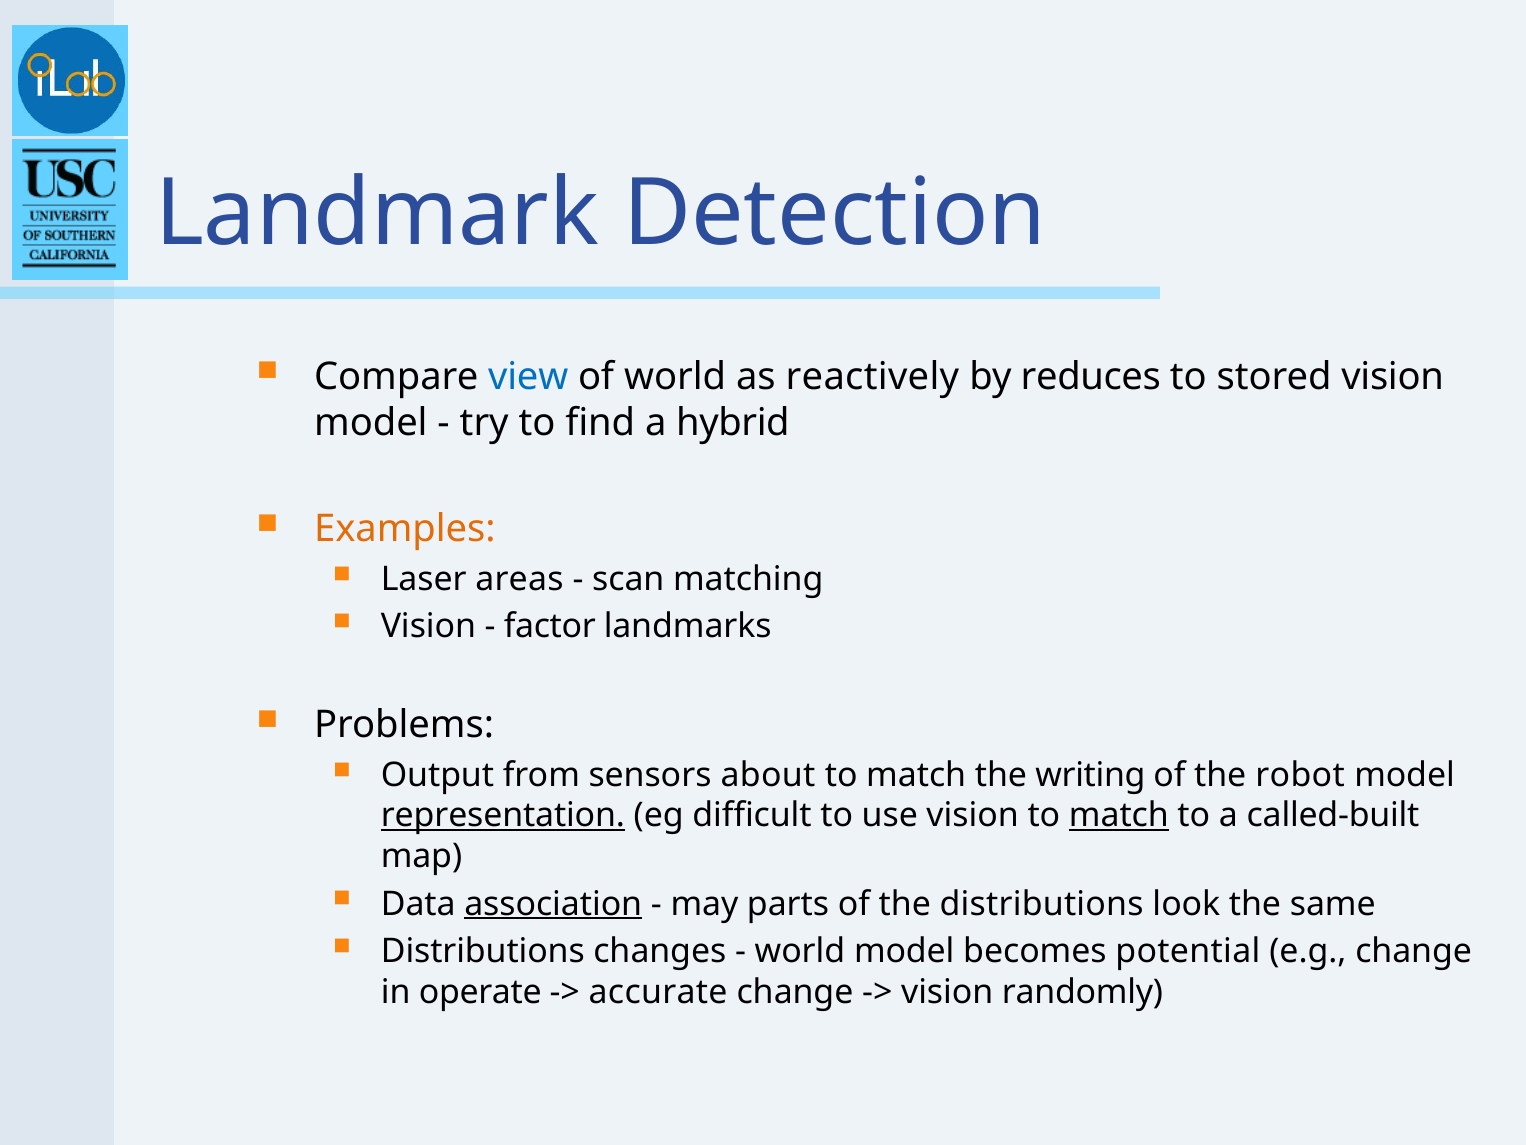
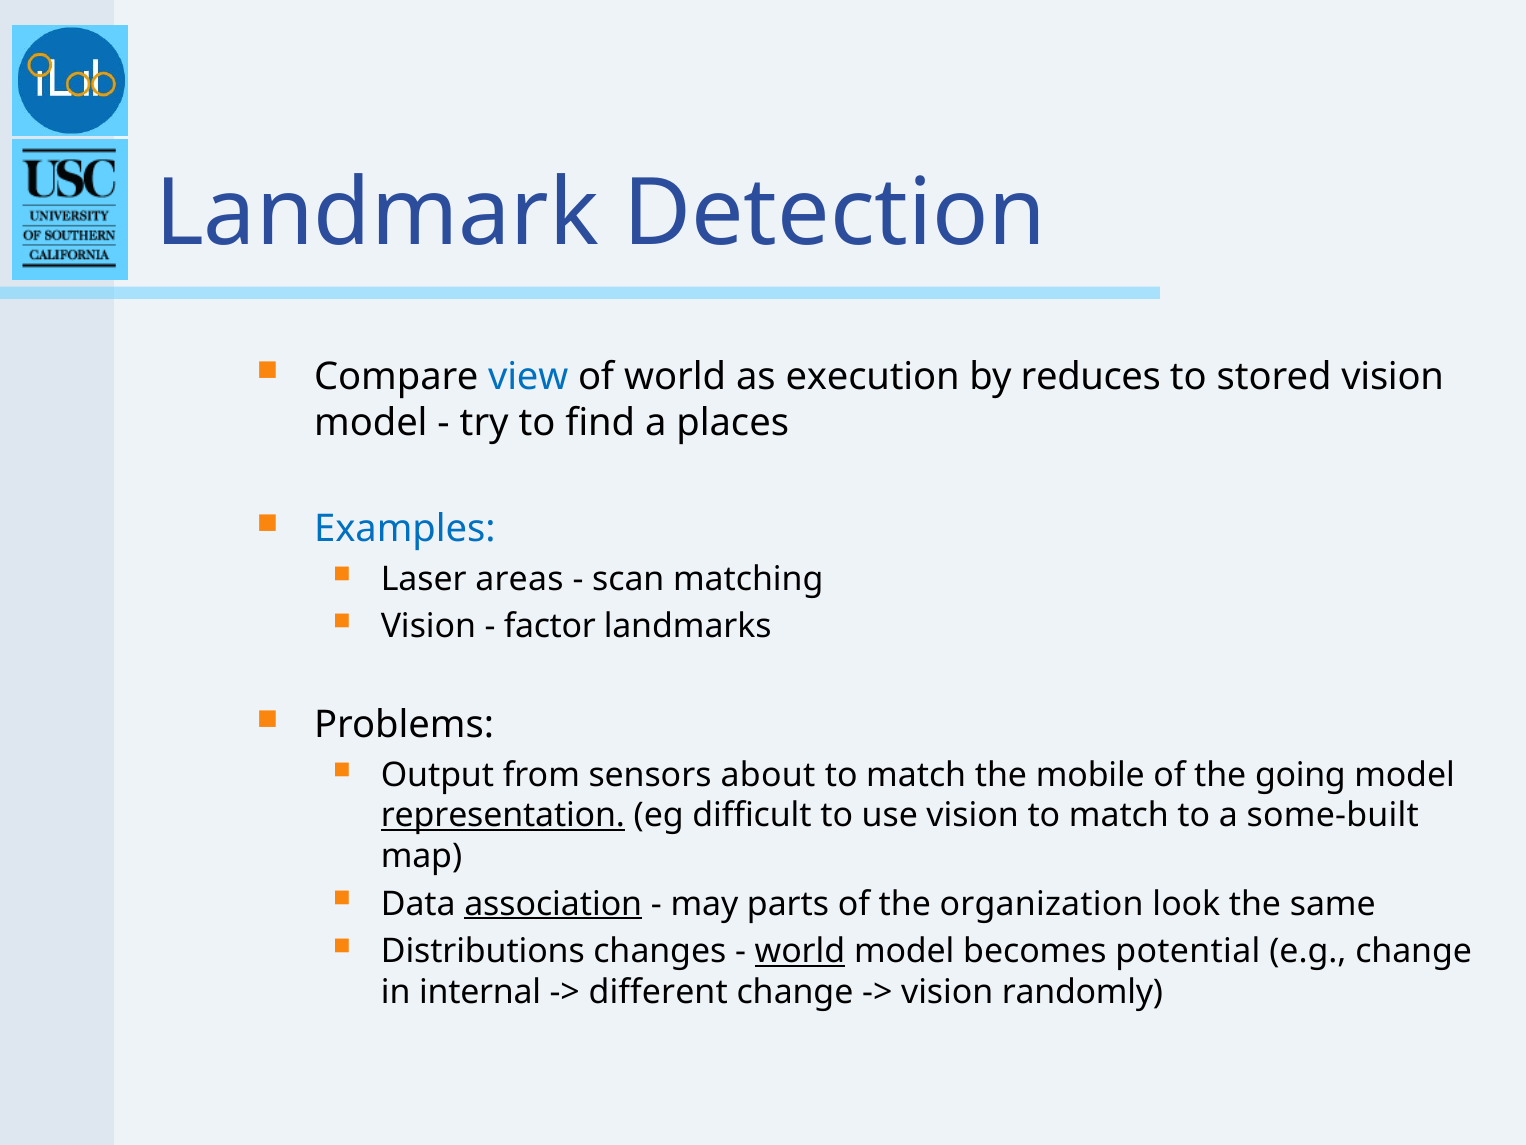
reactively: reactively -> execution
hybrid: hybrid -> places
Examples colour: orange -> blue
writing: writing -> mobile
robot: robot -> going
match at (1119, 815) underline: present -> none
called-built: called-built -> some-built
the distributions: distributions -> organization
world at (800, 951) underline: none -> present
operate: operate -> internal
accurate: accurate -> different
